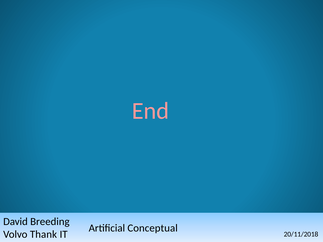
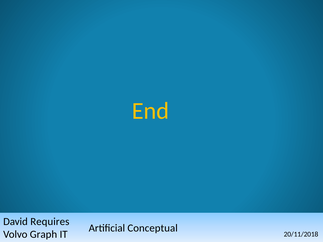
End colour: pink -> yellow
Breeding: Breeding -> Requires
Thank: Thank -> Graph
